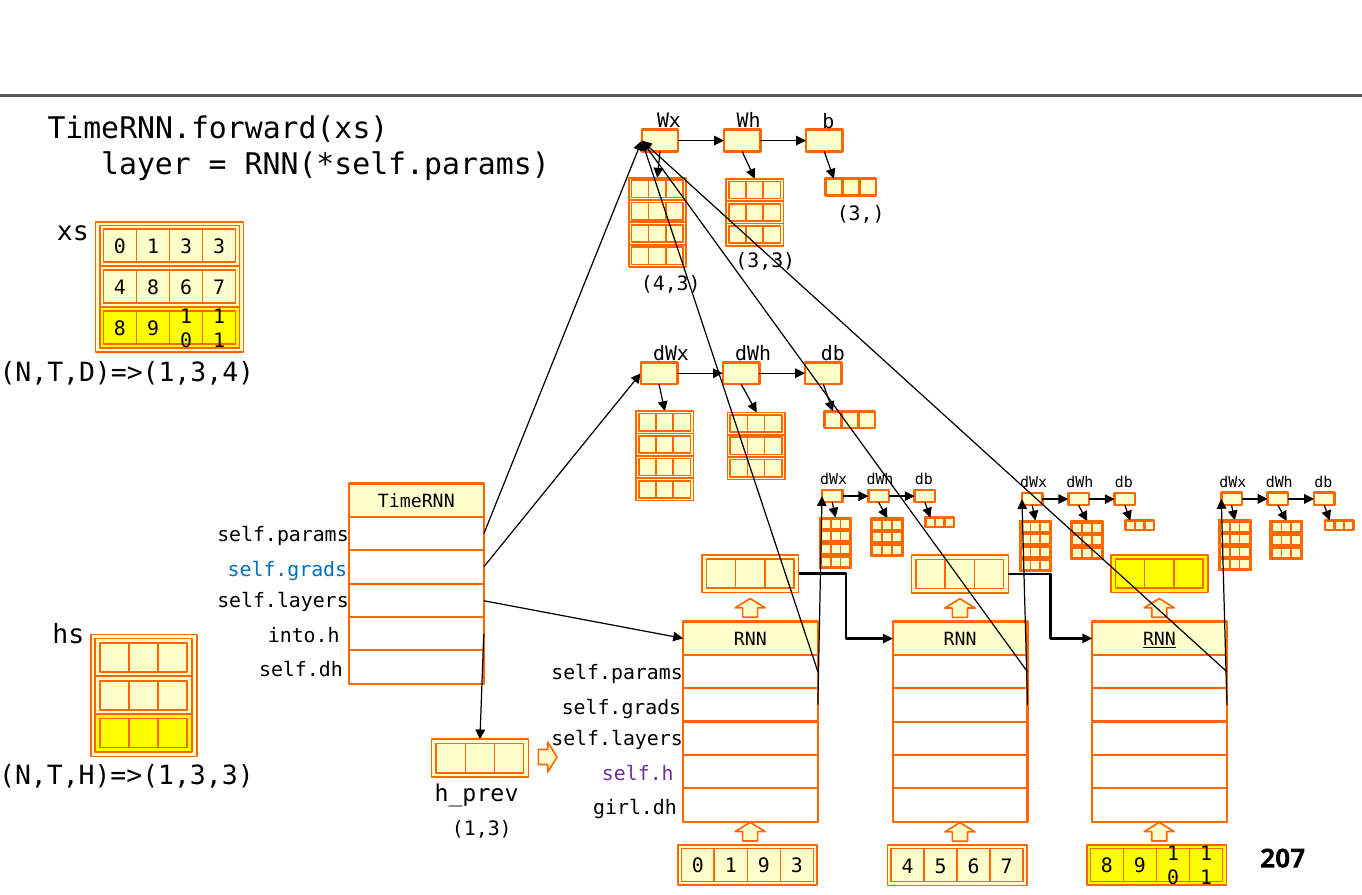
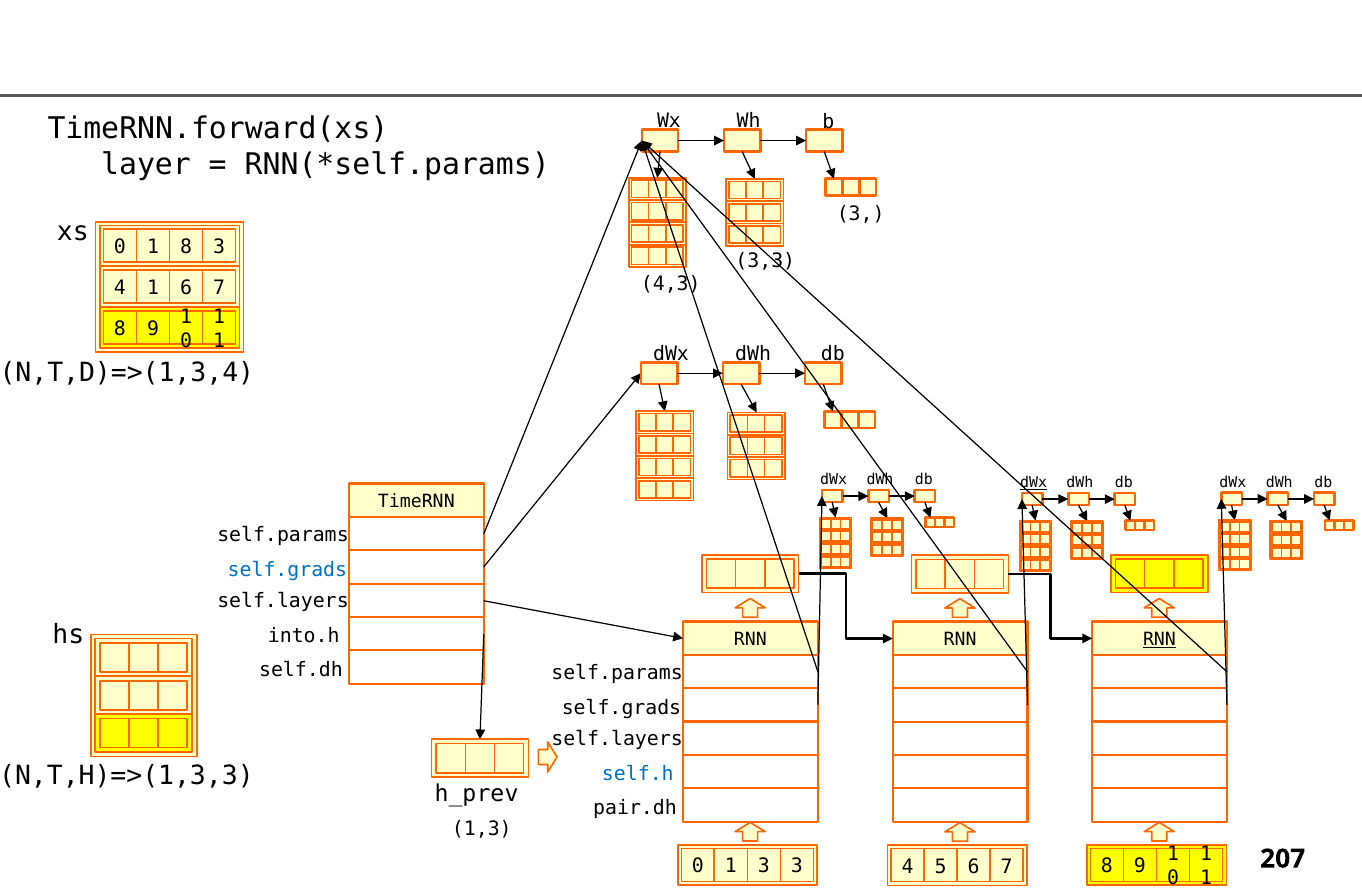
1 3: 3 -> 8
4 8: 8 -> 1
dWx at (1034, 483) underline: none -> present
self.h colour: purple -> blue
girl.dh: girl.dh -> pair.dh
1 9: 9 -> 3
